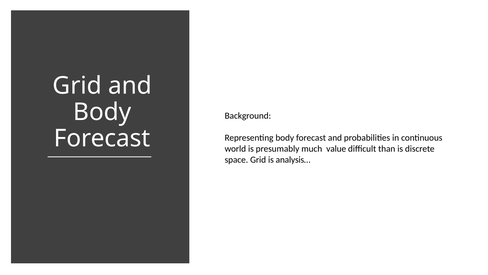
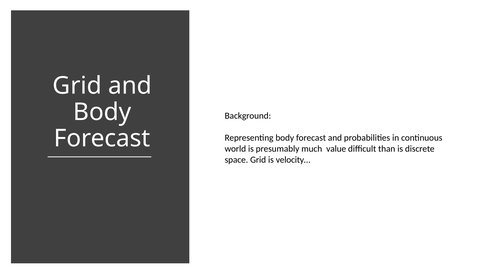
analysis…: analysis… -> velocity…
